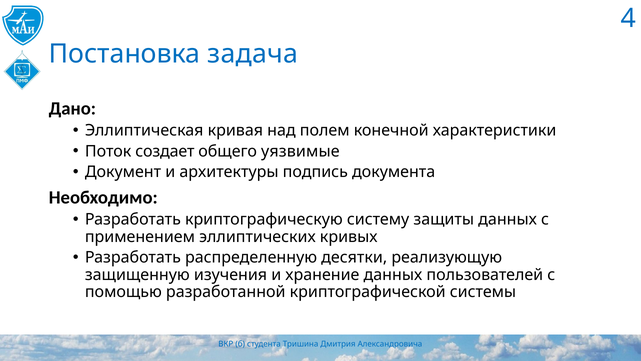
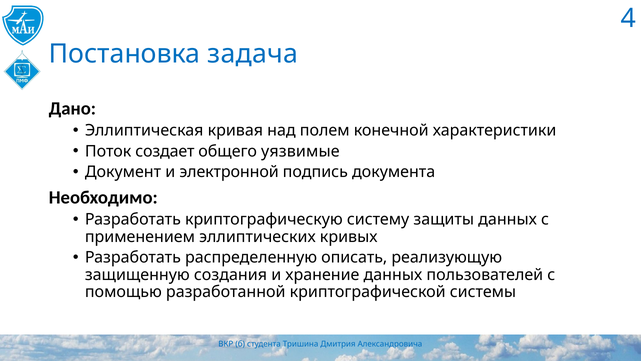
архитектуры: архитектуры -> электронной
десятки: десятки -> описать
изучения: изучения -> создания
